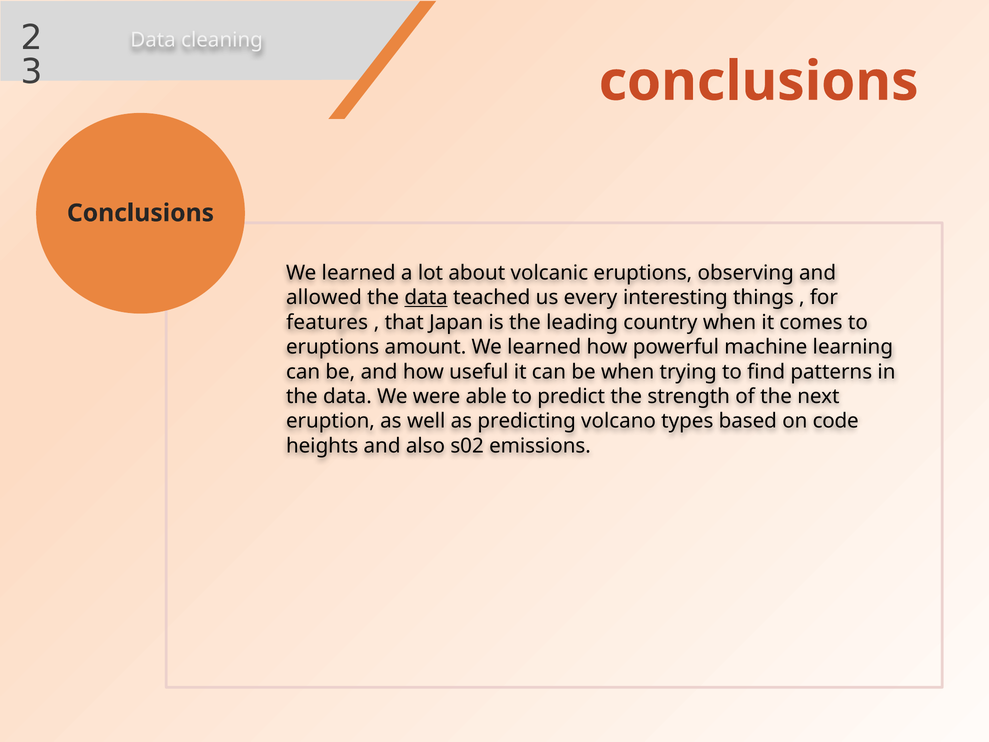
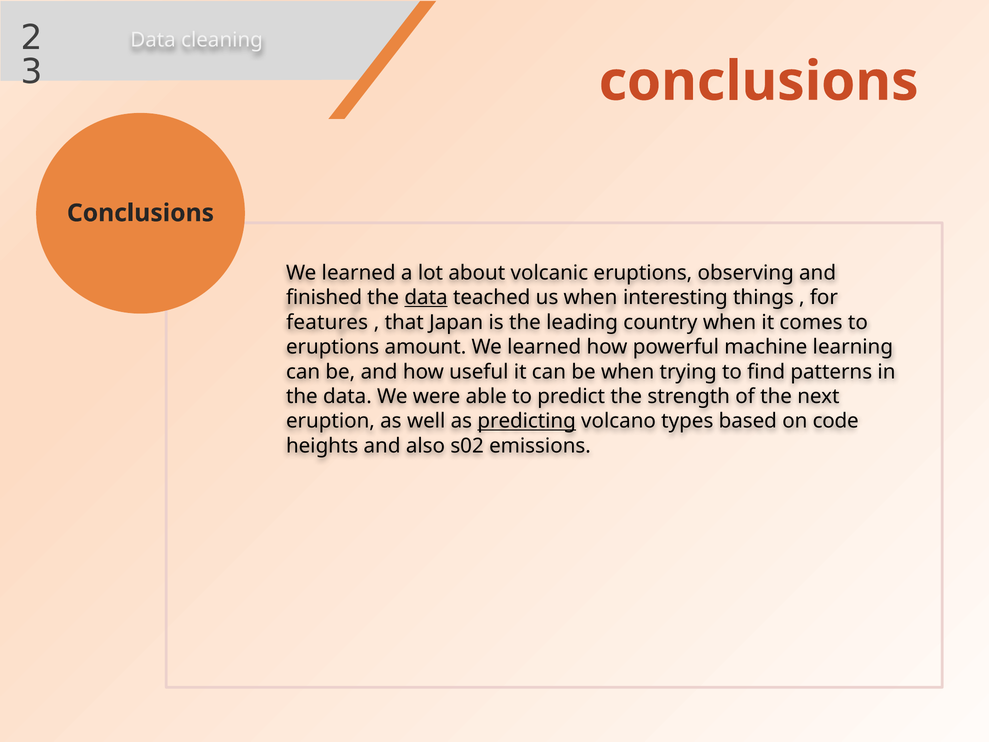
allowed: allowed -> finished
us every: every -> when
predicting underline: none -> present
